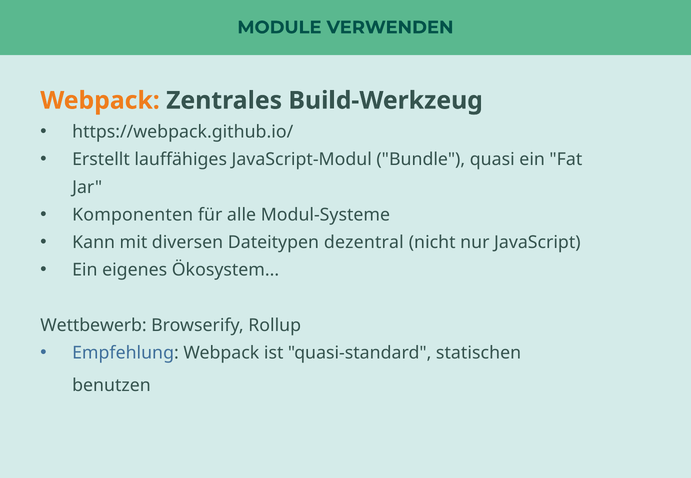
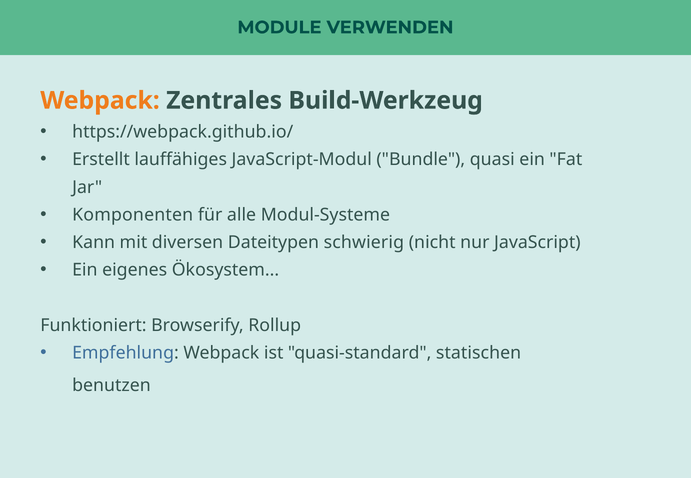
dezentral: dezentral -> schwierig
Wettbewerb: Wettbewerb -> Funktioniert
